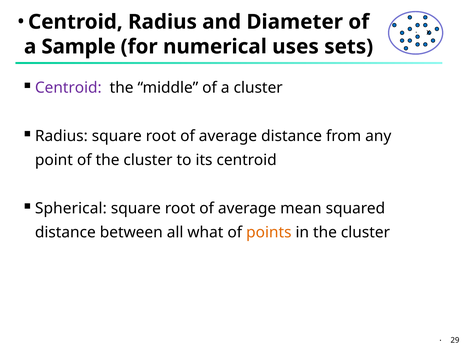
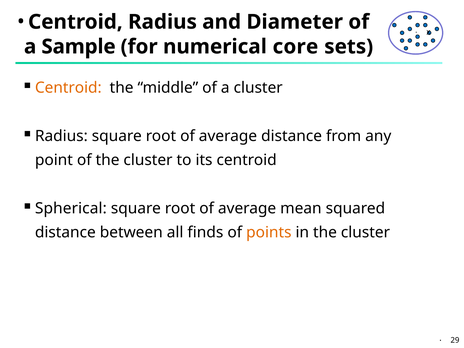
uses: uses -> core
Centroid at (68, 88) colour: purple -> orange
what: what -> finds
